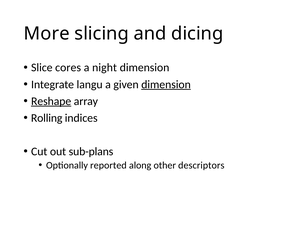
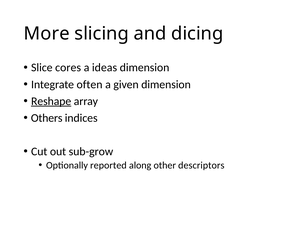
night: night -> ideas
langu: langu -> often
dimension at (166, 84) underline: present -> none
Rolling: Rolling -> Others
sub-plans: sub-plans -> sub-grow
